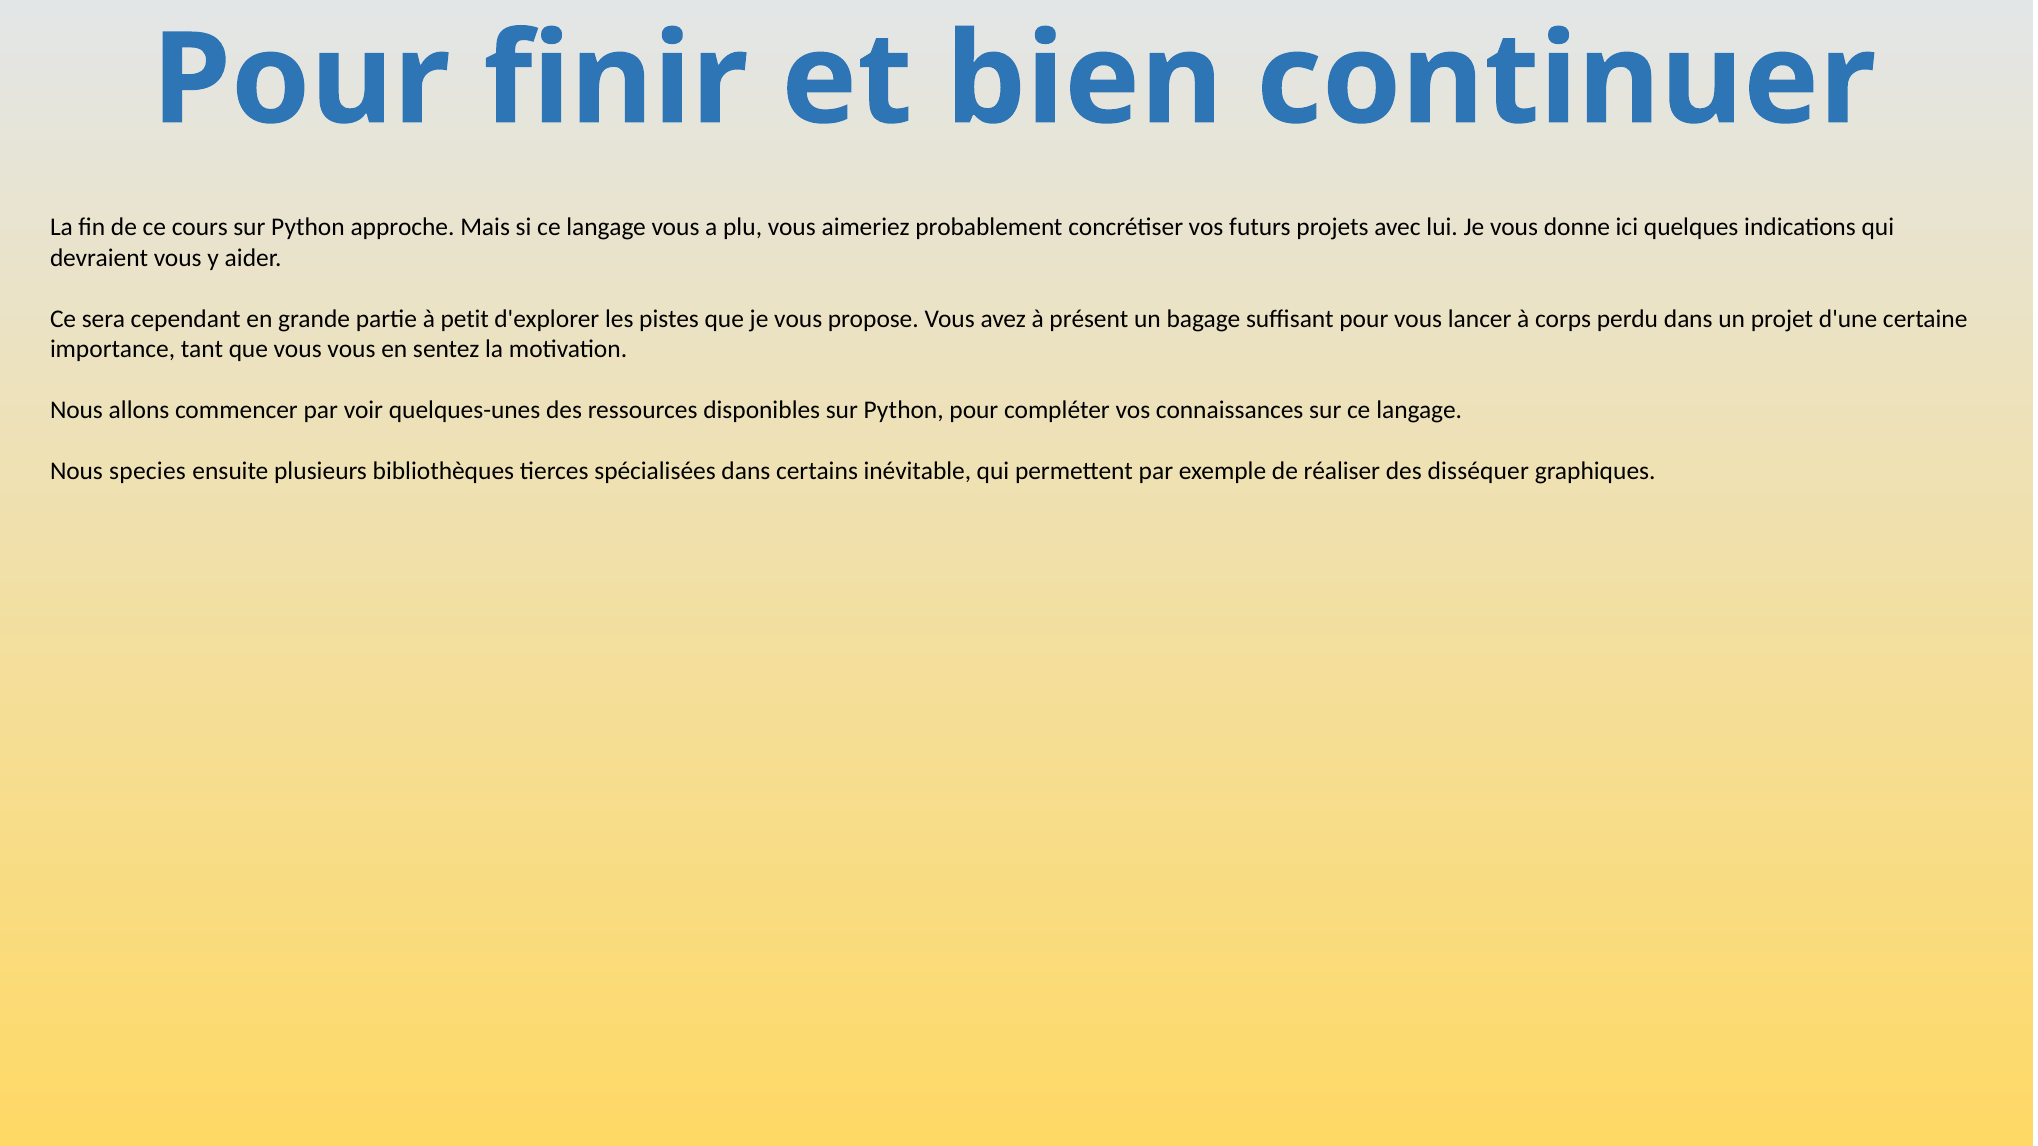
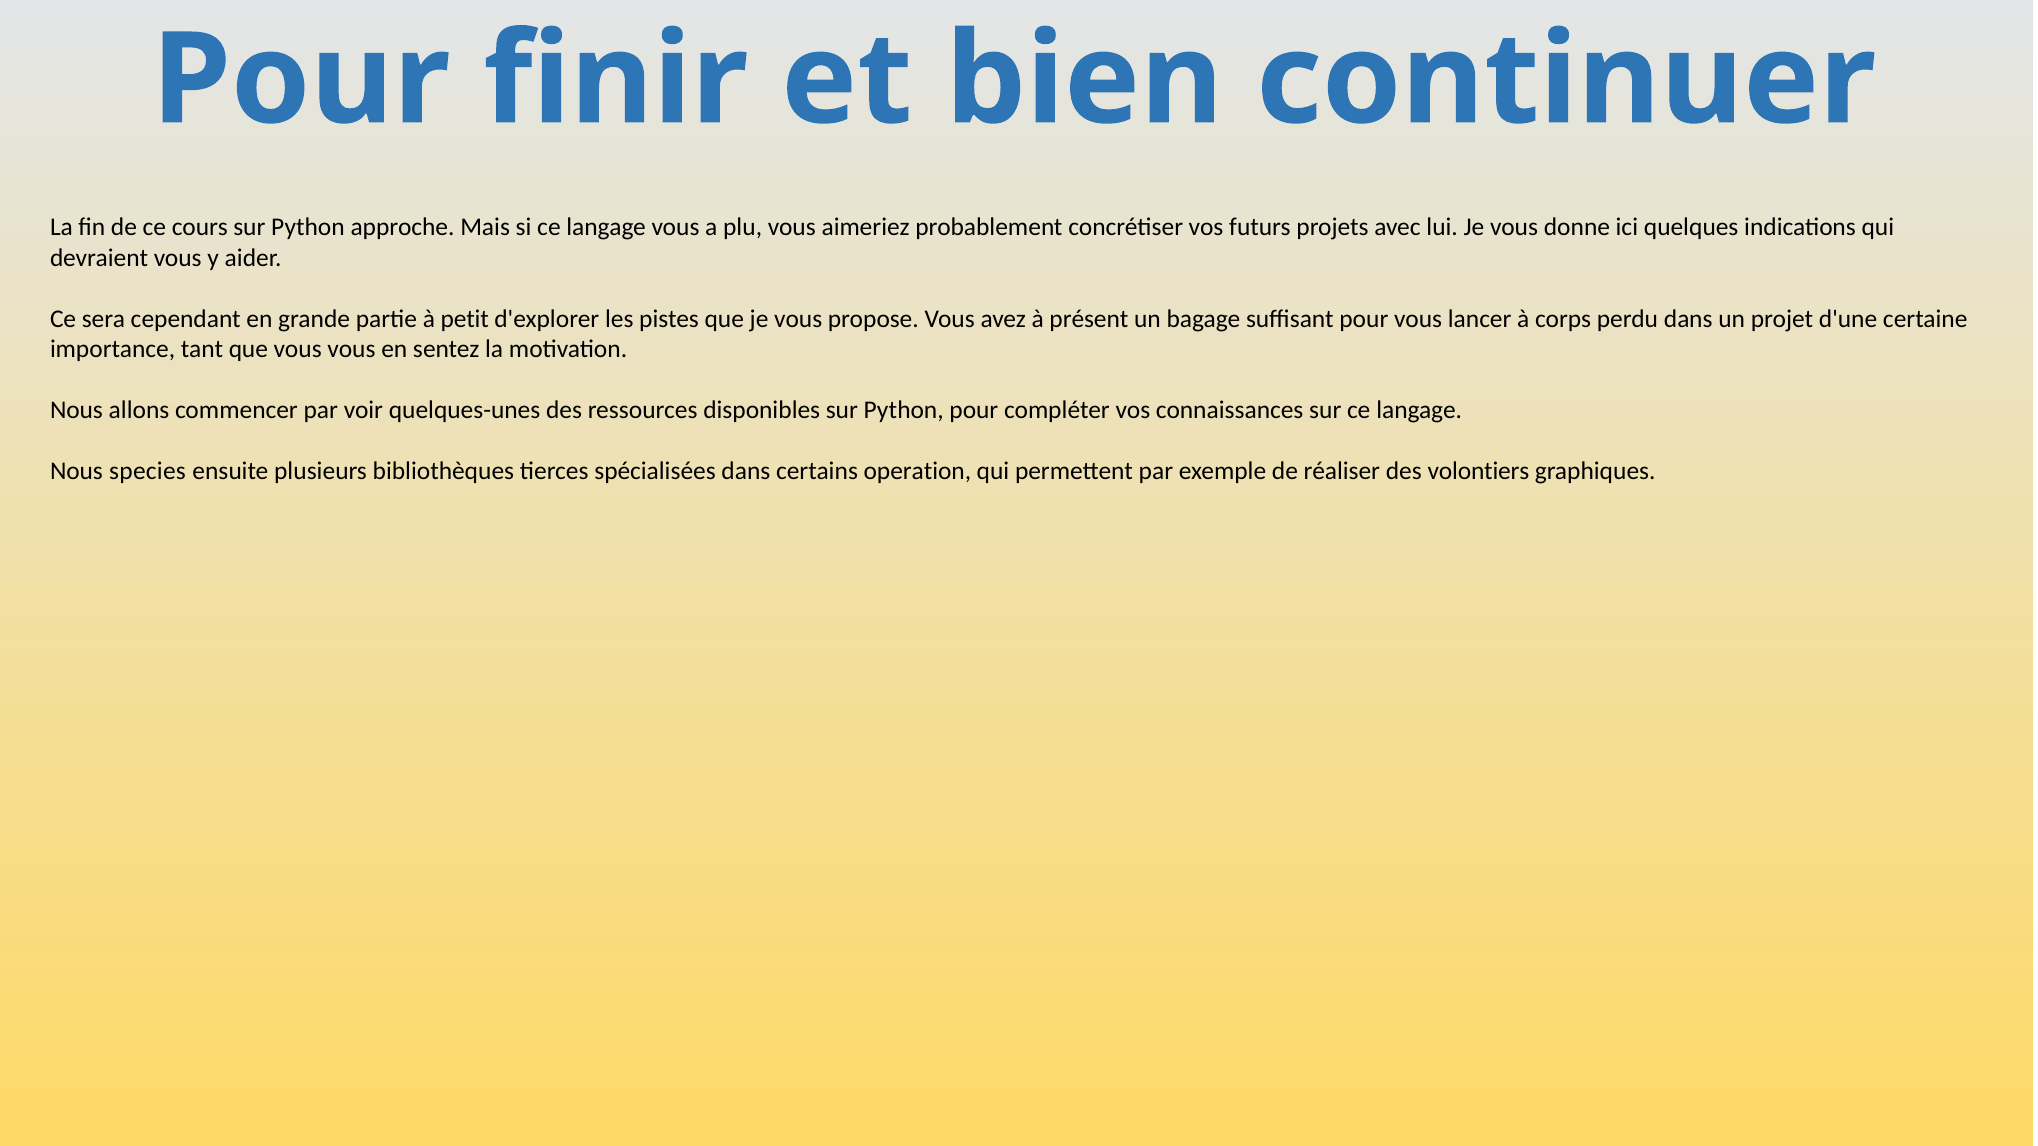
inévitable: inévitable -> operation
disséquer: disséquer -> volontiers
